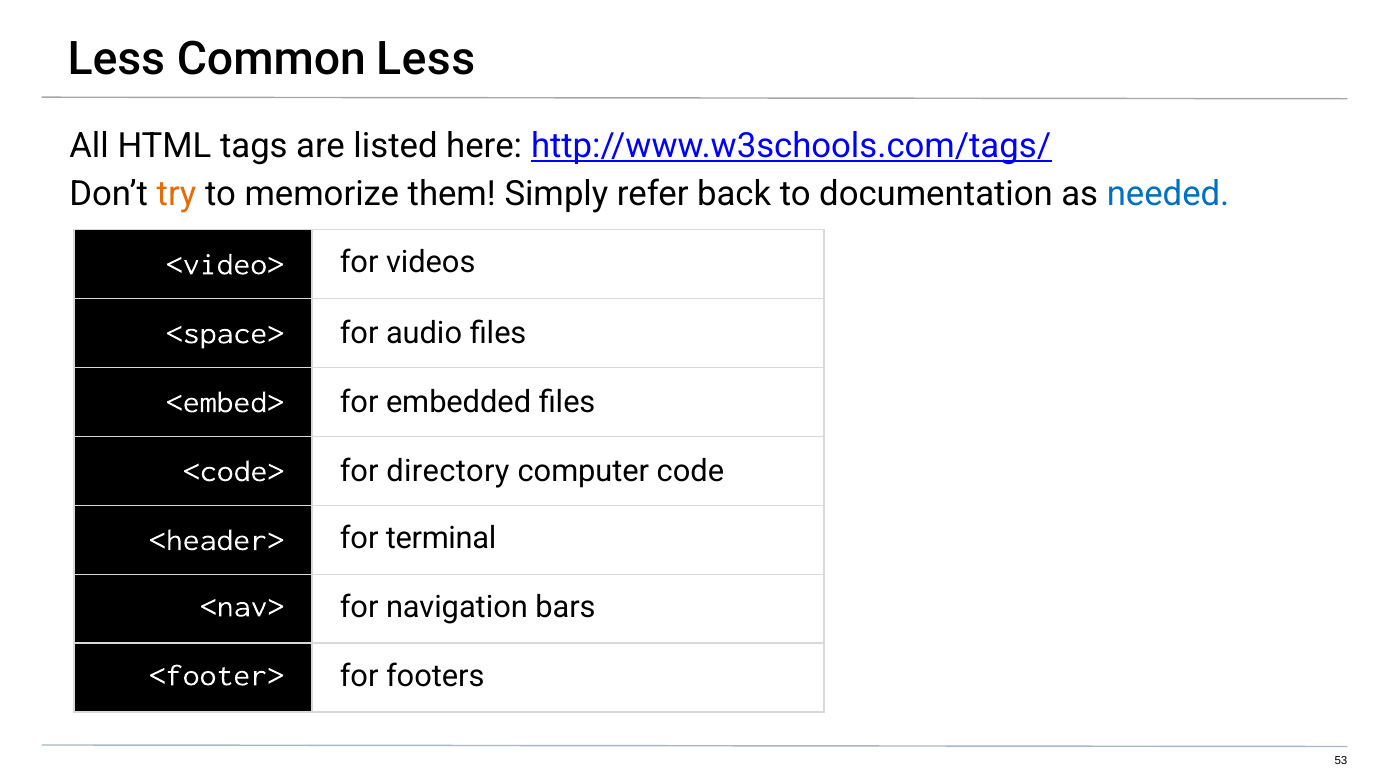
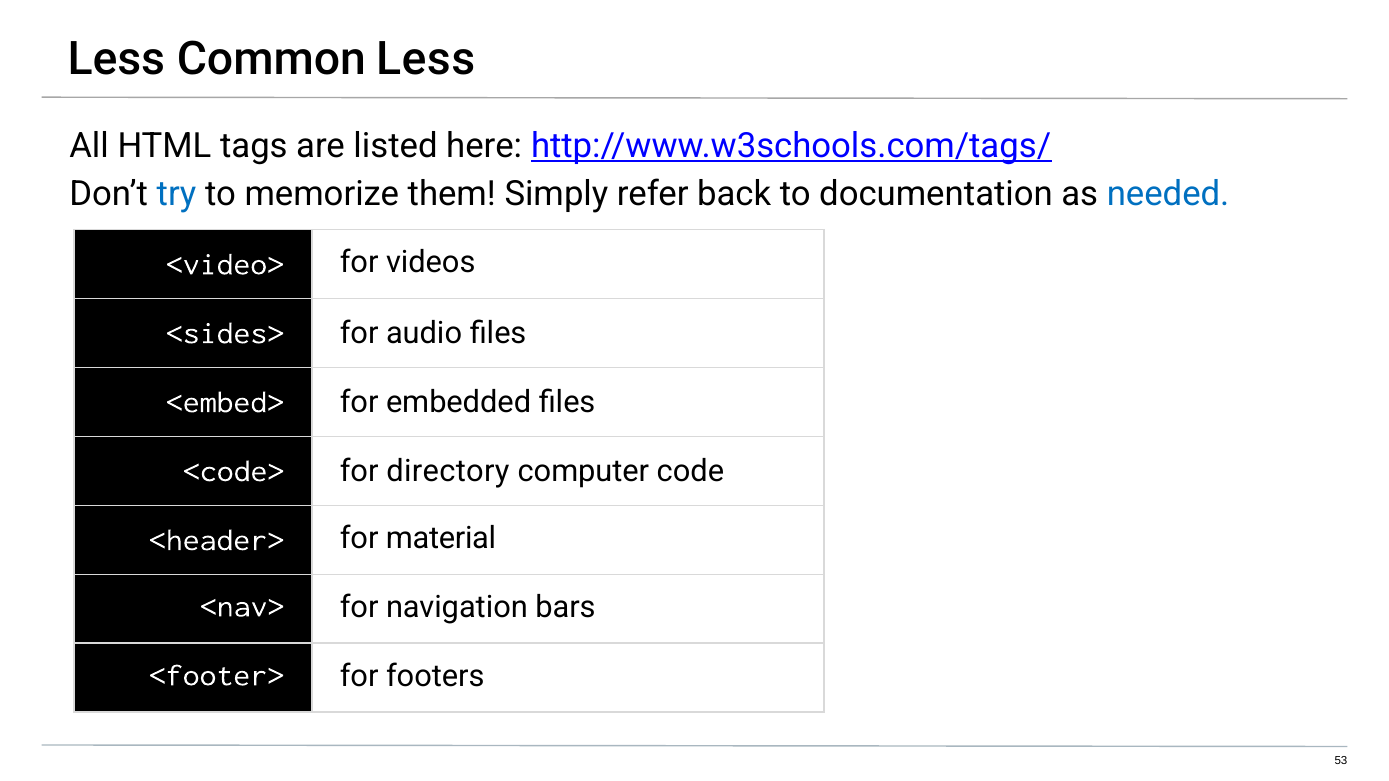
try colour: orange -> blue
<space>: <space> -> <sides>
terminal: terminal -> material
